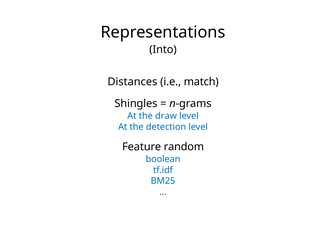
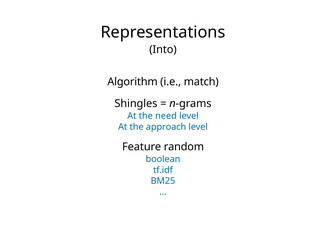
Distances: Distances -> Algorithm
draw: draw -> need
detection: detection -> approach
